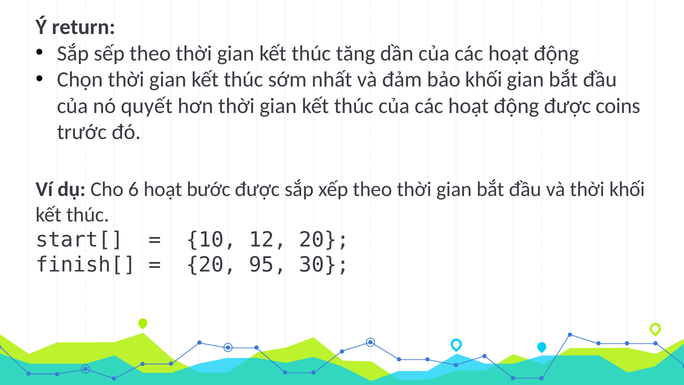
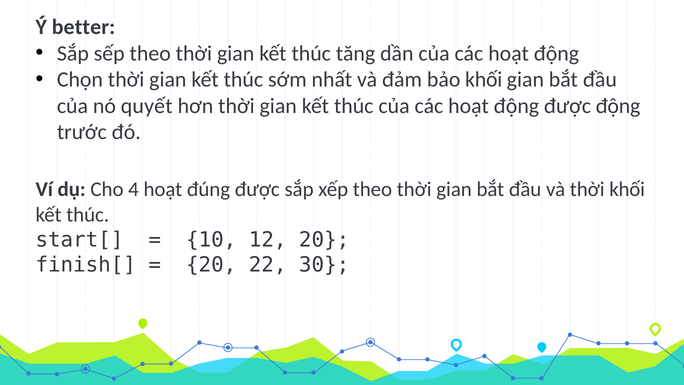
return: return -> better
được coins: coins -> động
6: 6 -> 4
bước: bước -> đúng
95: 95 -> 22
